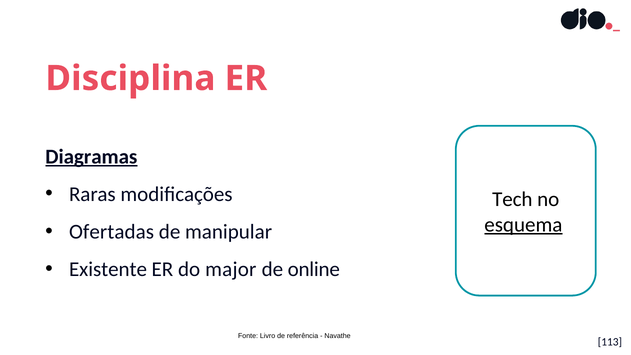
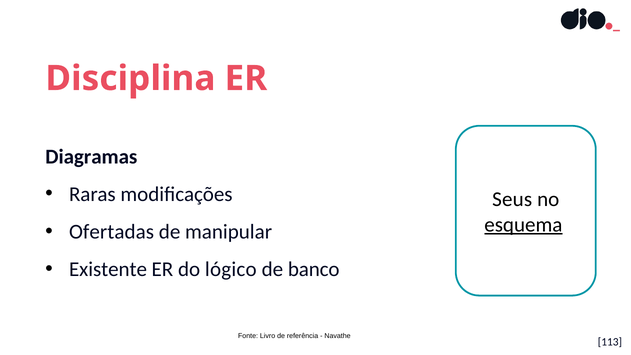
Diagramas underline: present -> none
Tech: Tech -> Seus
major: major -> lógico
online: online -> banco
